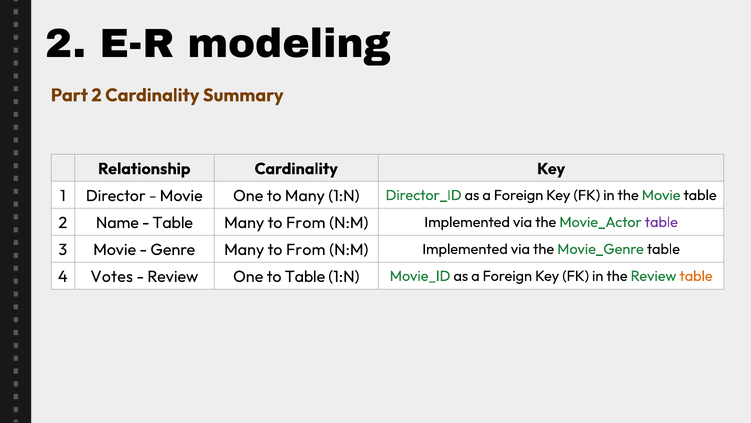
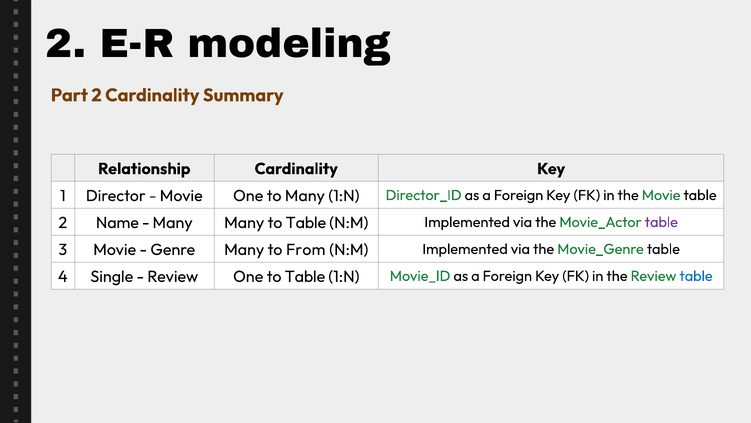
Table at (173, 222): Table -> Many
From at (306, 222): From -> Table
Votes: Votes -> Single
table at (696, 276) colour: orange -> blue
